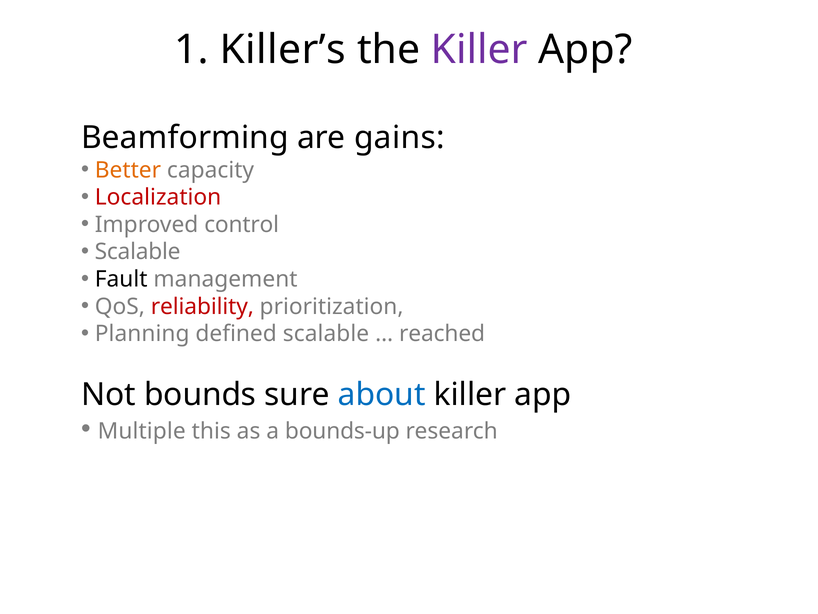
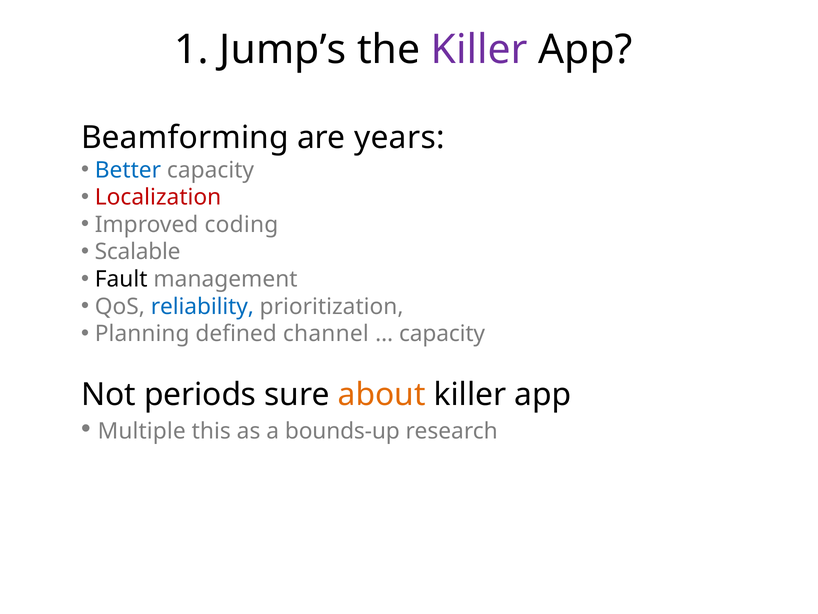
Killer’s: Killer’s -> Jump’s
gains: gains -> years
Better colour: orange -> blue
control: control -> coding
reliability colour: red -> blue
defined scalable: scalable -> channel
reached at (442, 334): reached -> capacity
bounds: bounds -> periods
about colour: blue -> orange
